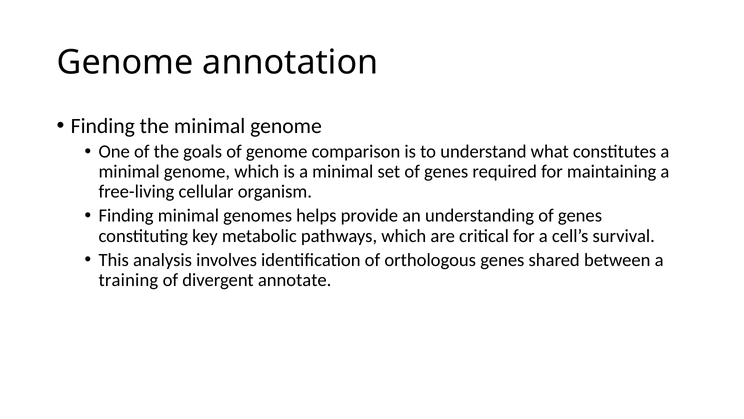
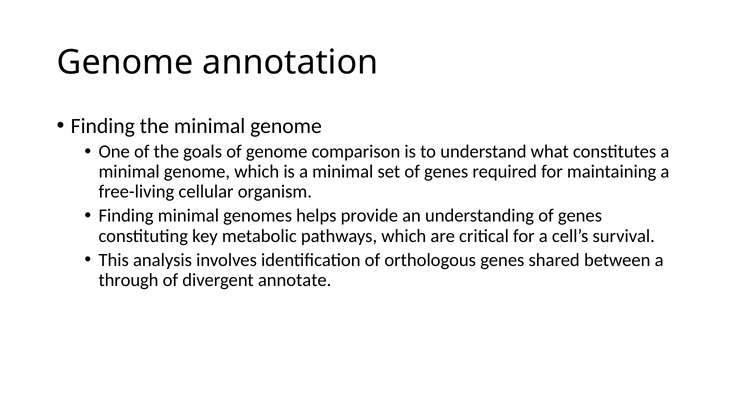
training: training -> through
